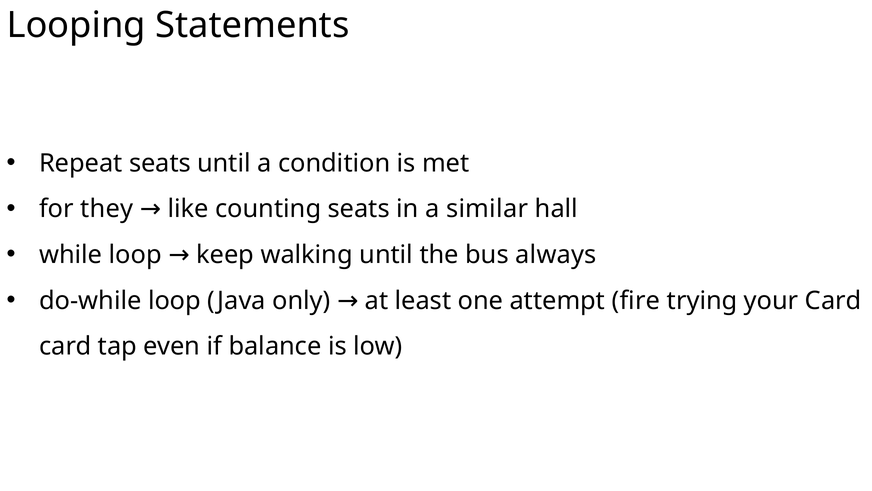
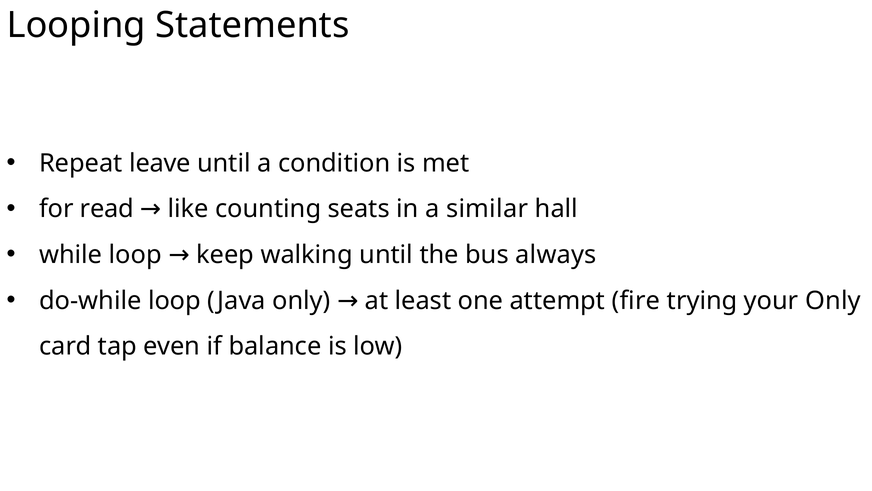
Repeat seats: seats -> leave
they: they -> read
your Card: Card -> Only
